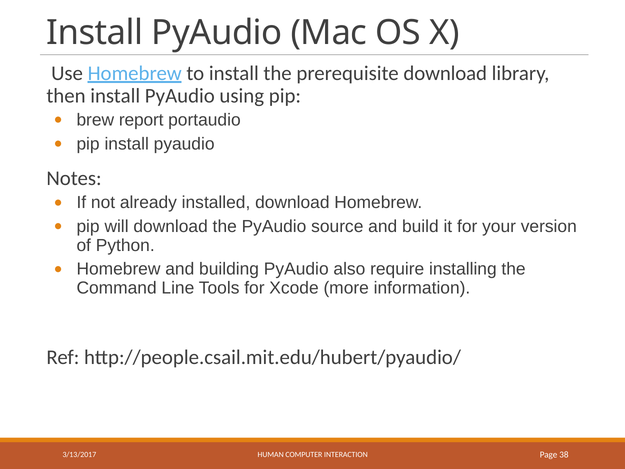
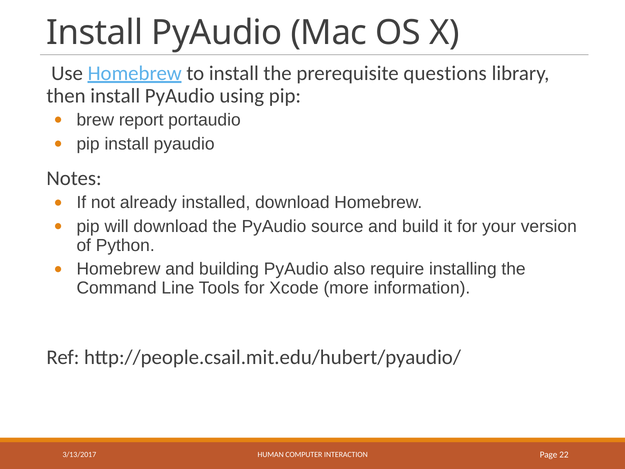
prerequisite download: download -> questions
38: 38 -> 22
